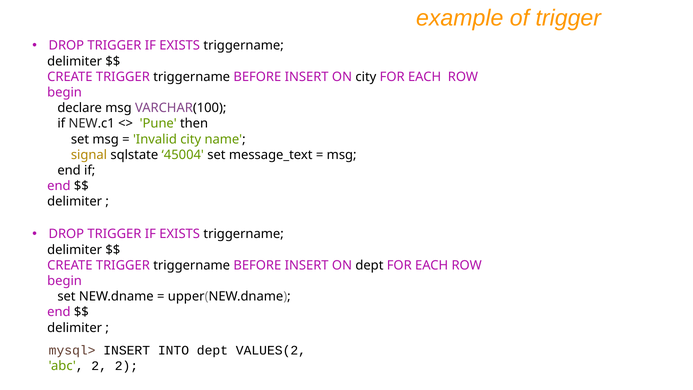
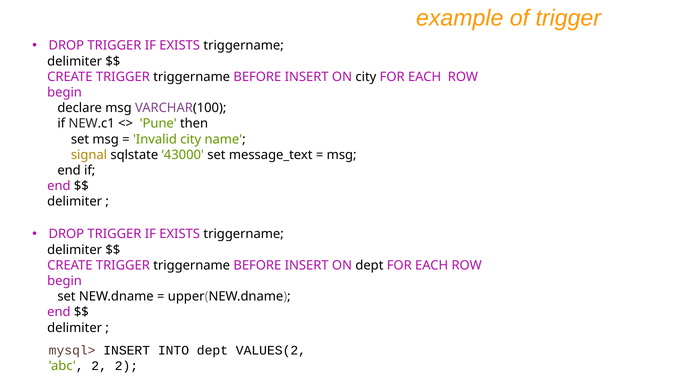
45004: 45004 -> 43000
